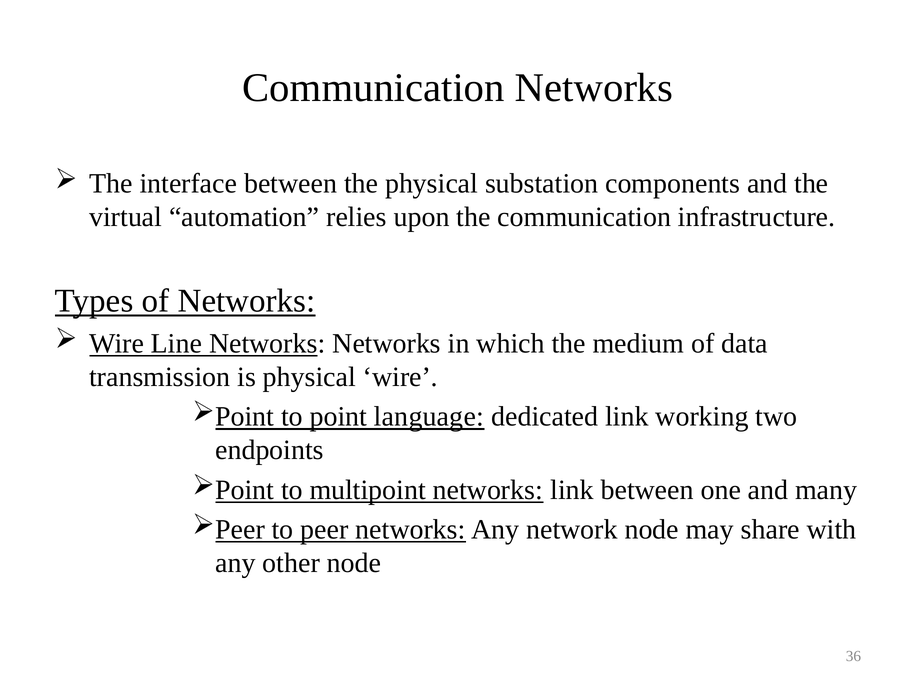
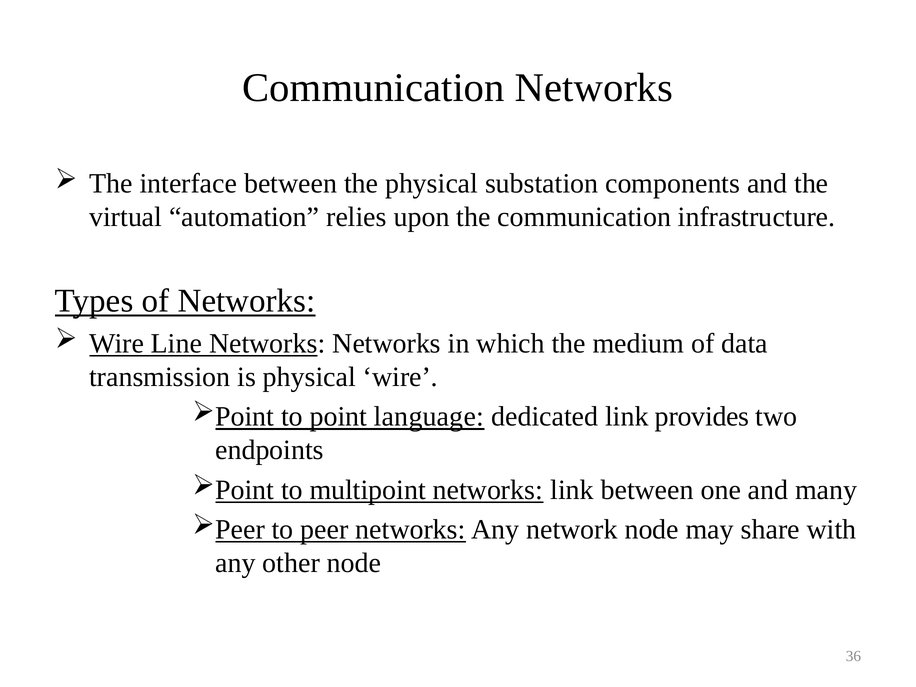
working: working -> provides
